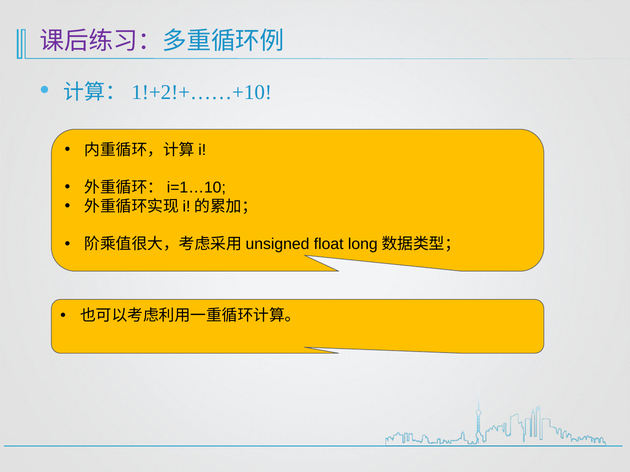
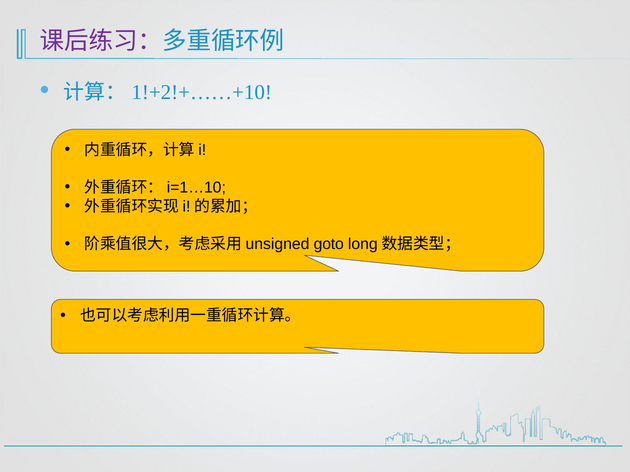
float: float -> goto
